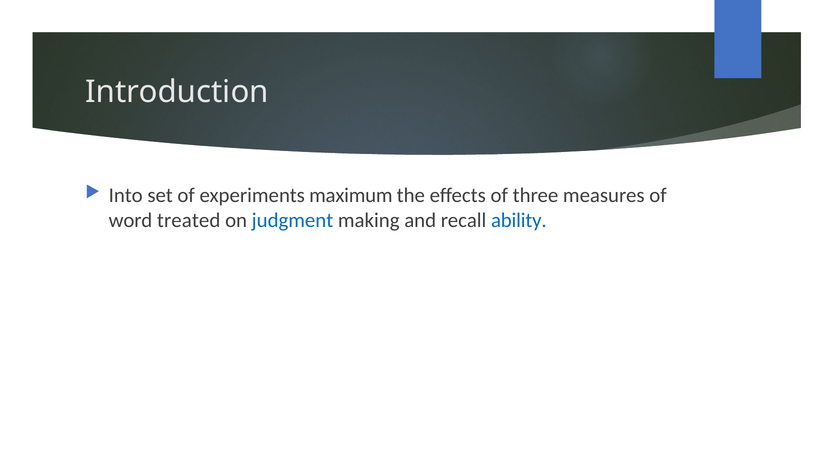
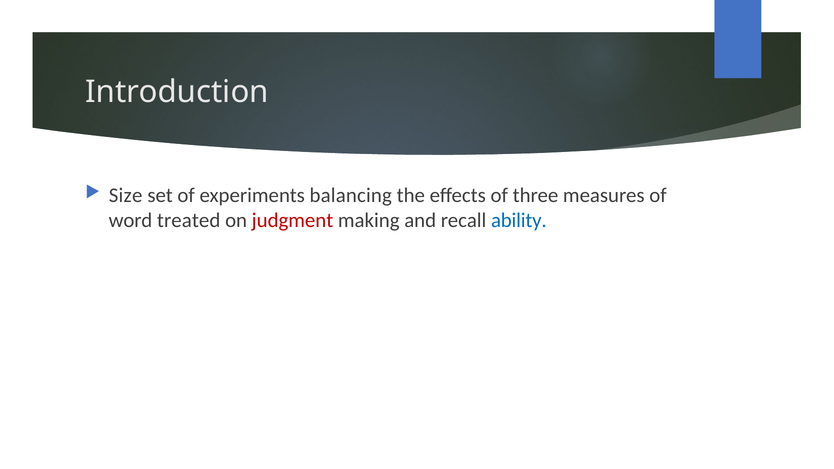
Into: Into -> Size
maximum: maximum -> balancing
judgment colour: blue -> red
